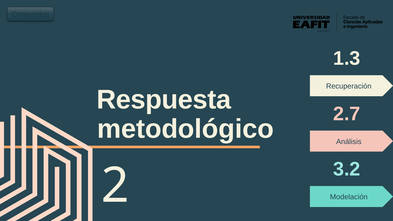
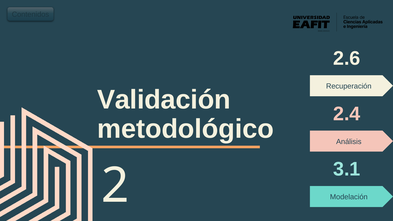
1.3: 1.3 -> 2.6
Respuesta: Respuesta -> Validación
2.7: 2.7 -> 2.4
3.2: 3.2 -> 3.1
